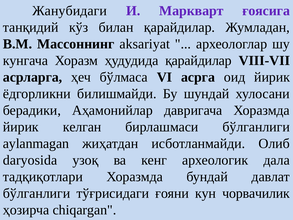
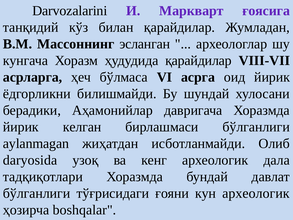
Жанубидаги: Жанубидаги -> Darvozalarini
aksariyat: aksariyat -> эсланган
кун чорвачилик: чорвачилик -> археологик
chiqargan: chiqargan -> boshqalar
